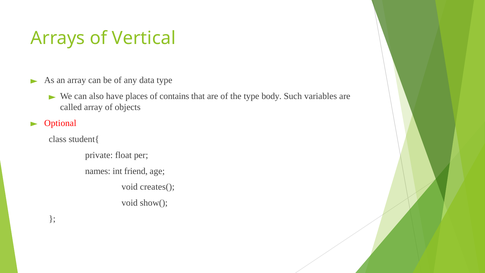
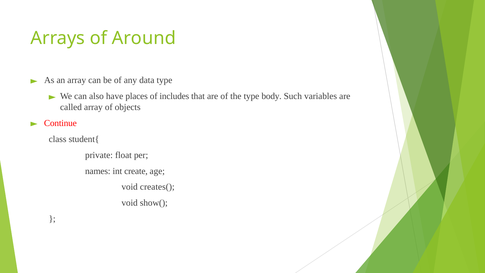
Vertical: Vertical -> Around
contains: contains -> includes
Optional: Optional -> Continue
friend: friend -> create
